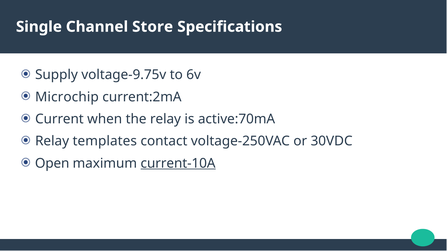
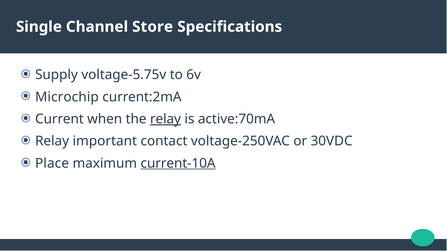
voltage-9.75v: voltage-9.75v -> voltage-5.75v
relay at (165, 119) underline: none -> present
templates: templates -> important
Open: Open -> Place
